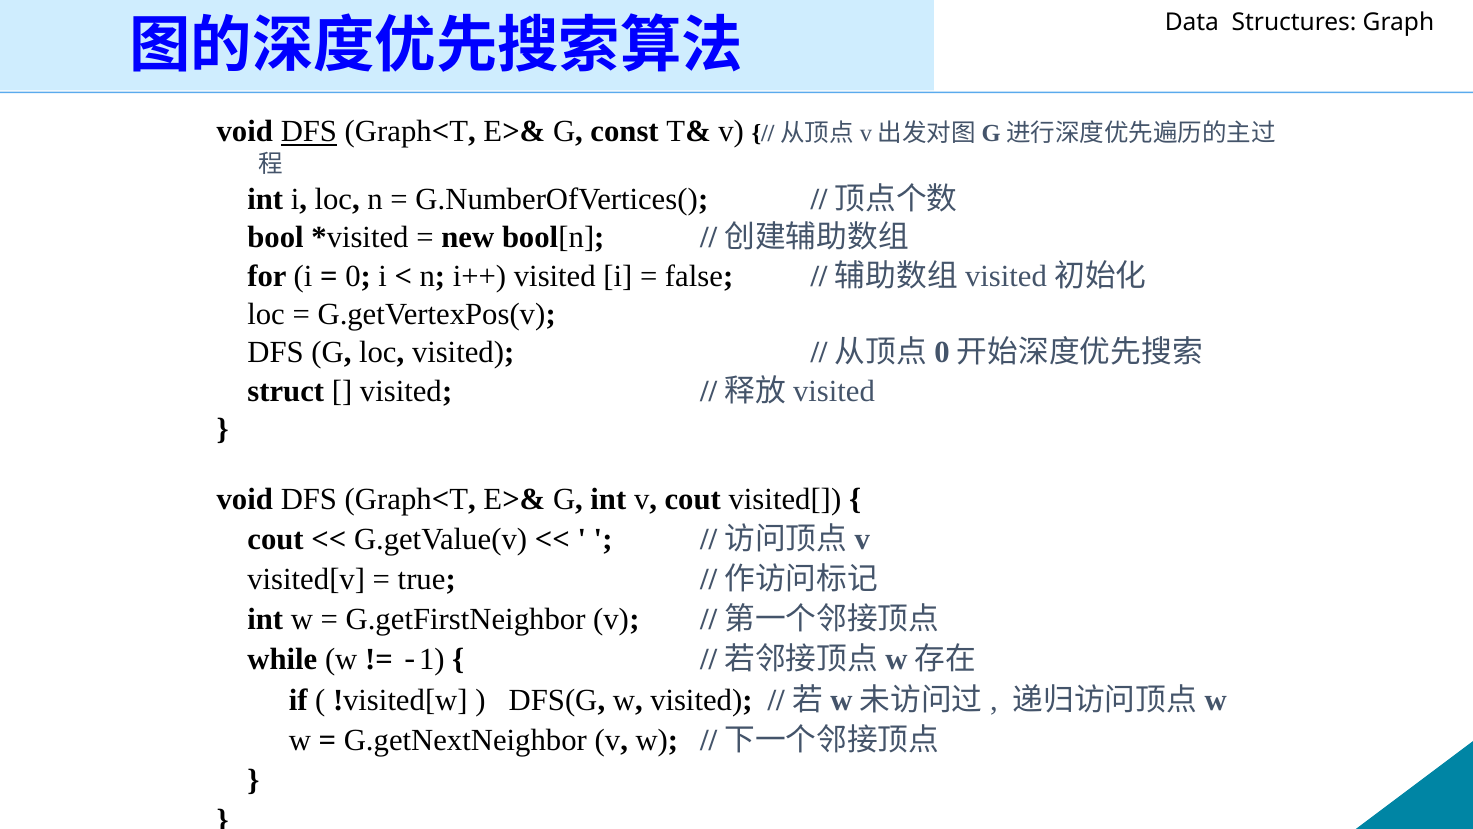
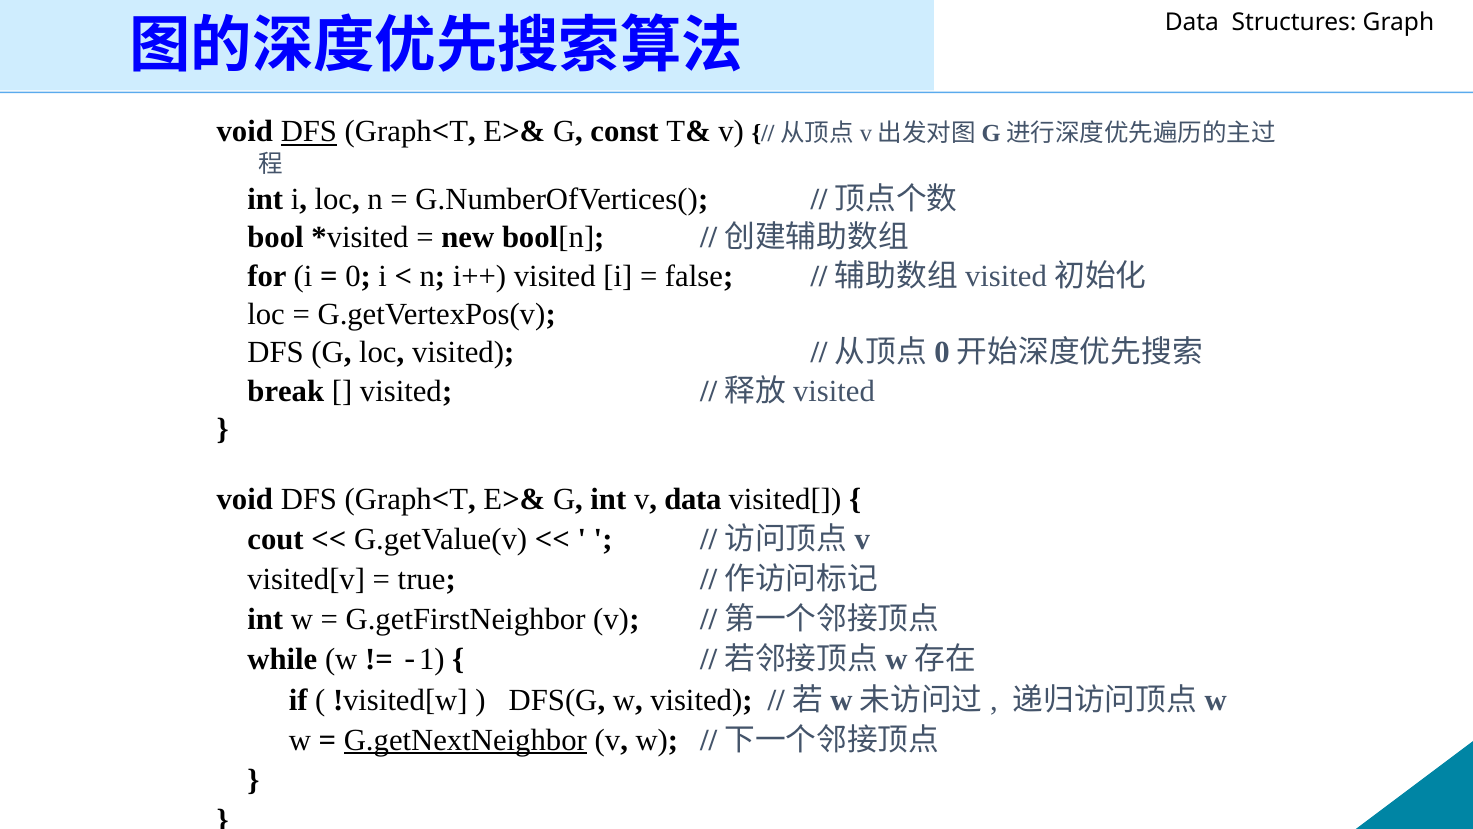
struct: struct -> break
v cout: cout -> data
G.getNextNeighbor underline: none -> present
